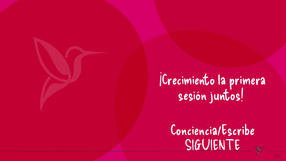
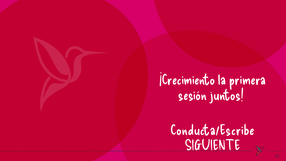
Conciencia/Escribe: Conciencia/Escribe -> Conducta/Escribe
